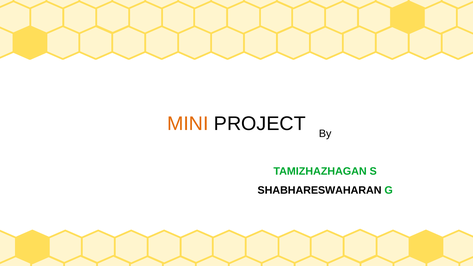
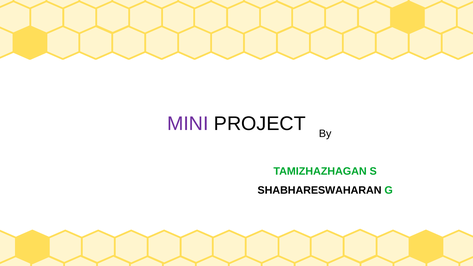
MINI colour: orange -> purple
